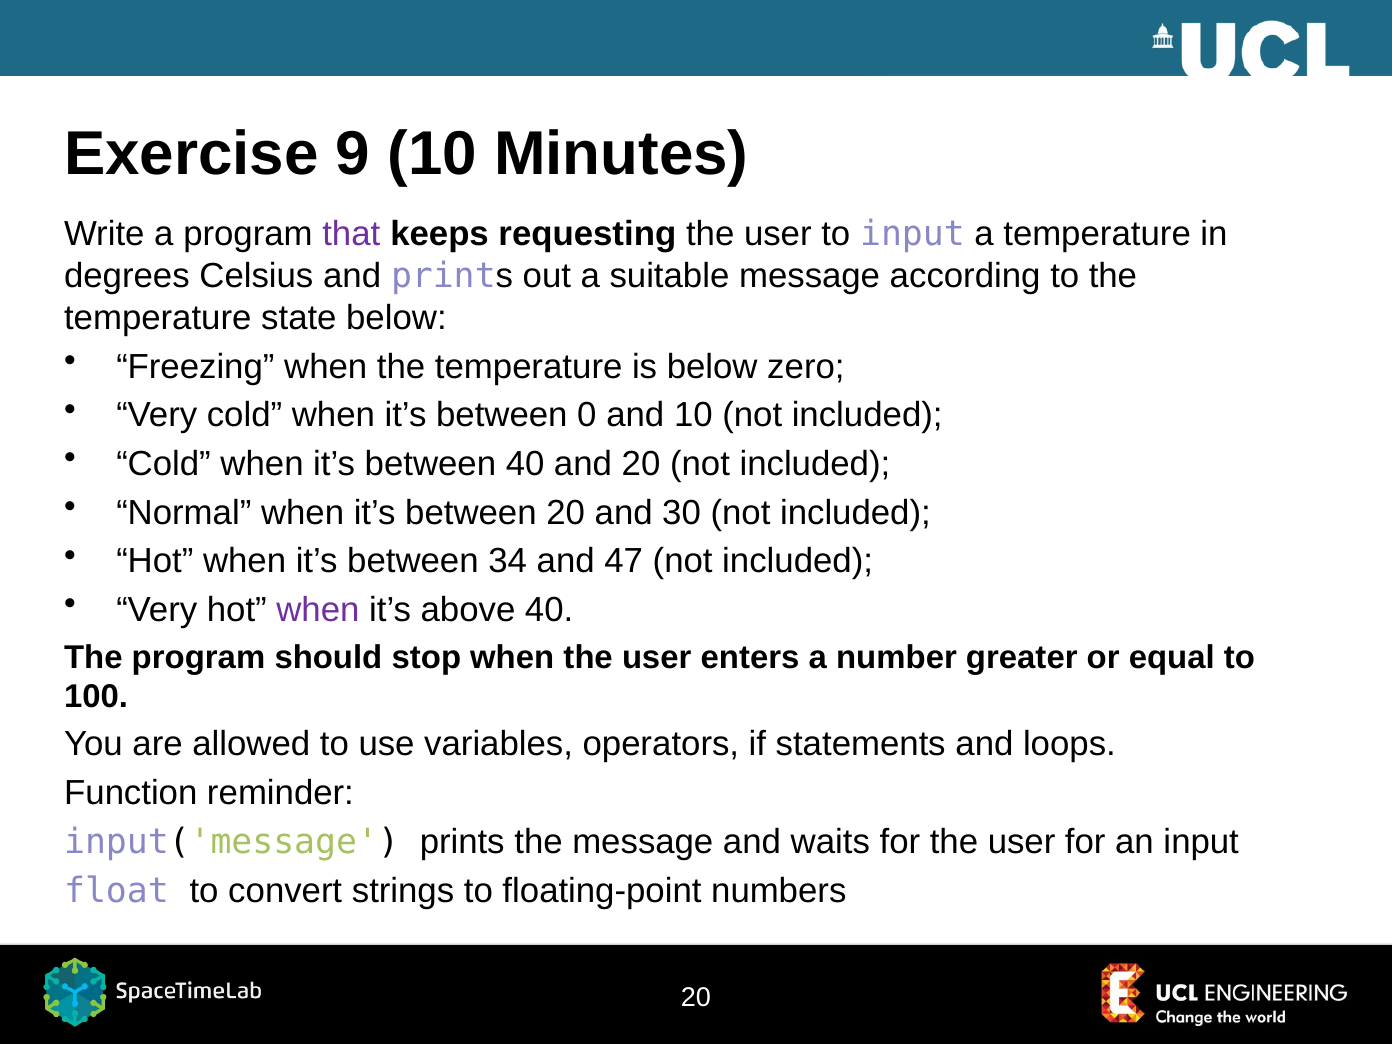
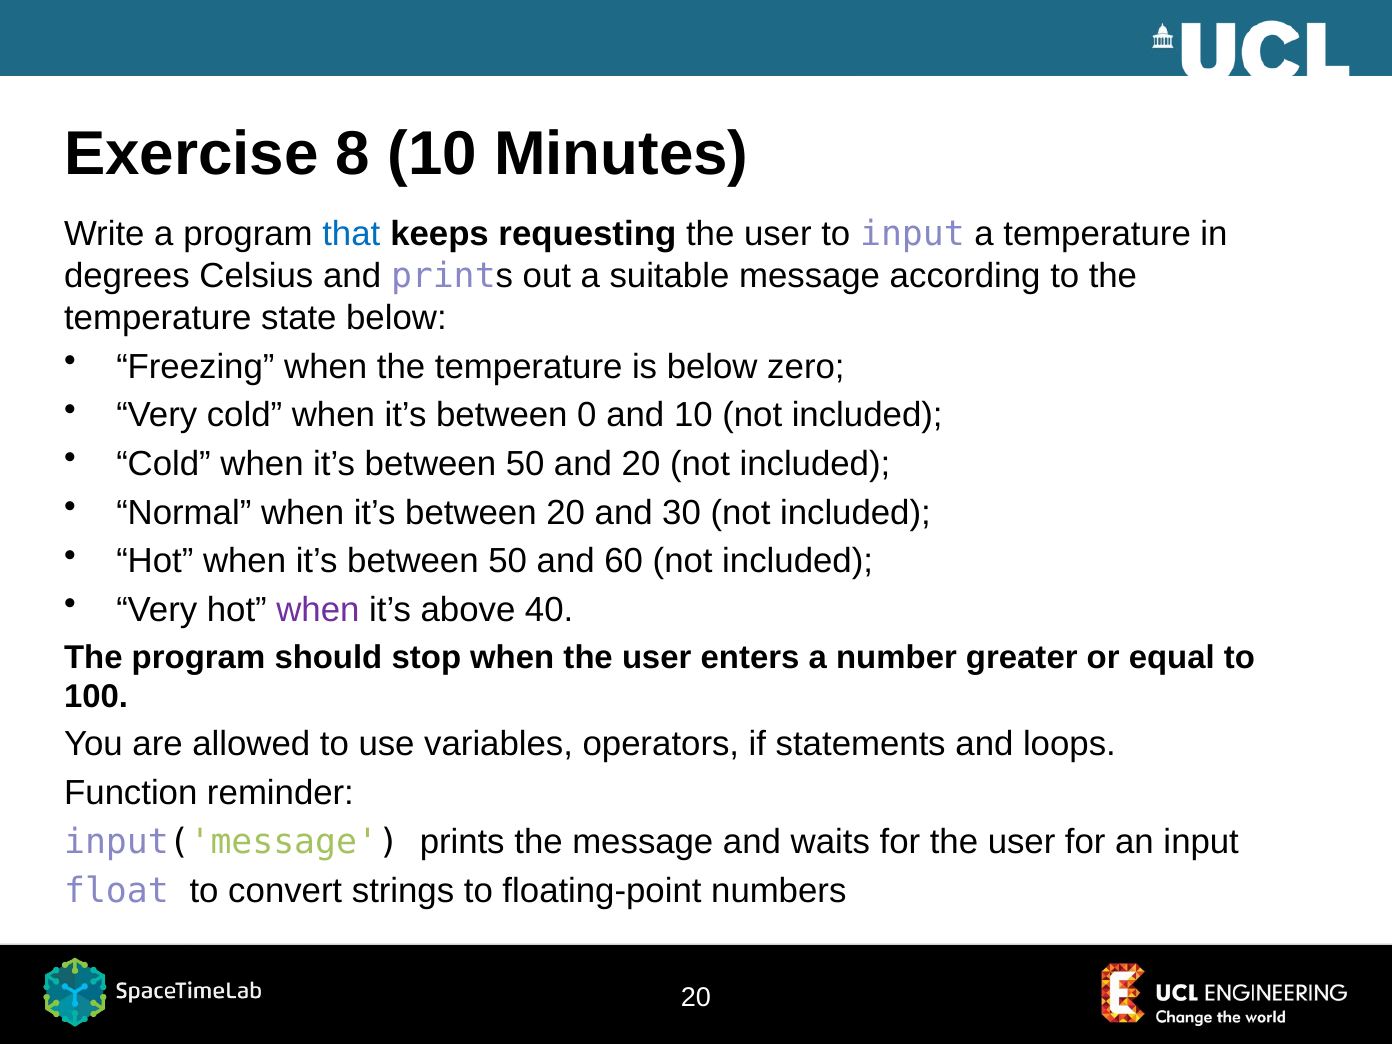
9: 9 -> 8
that colour: purple -> blue
40 at (525, 464): 40 -> 50
34 at (508, 561): 34 -> 50
47: 47 -> 60
